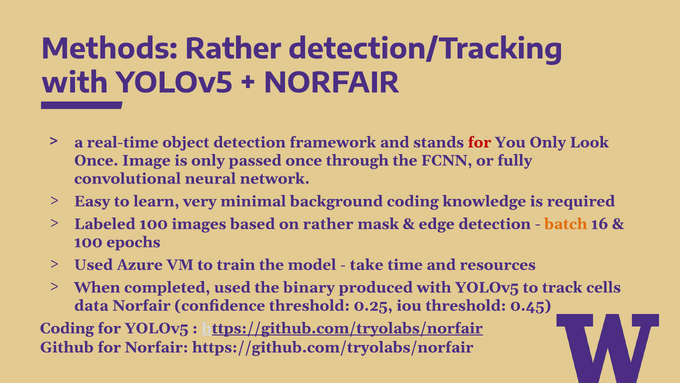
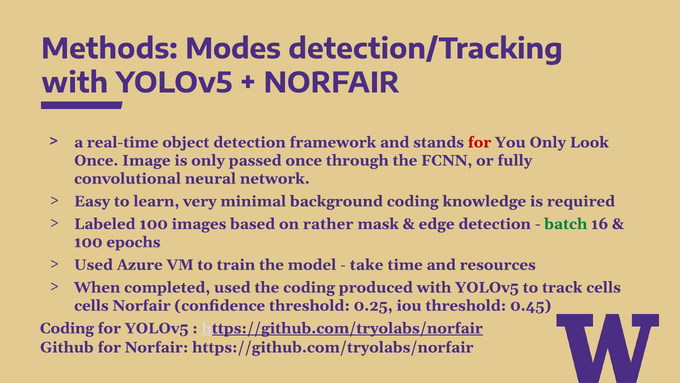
Methods Rather: Rather -> Modes
batch colour: orange -> green
the binary: binary -> coding
data at (91, 305): data -> cells
